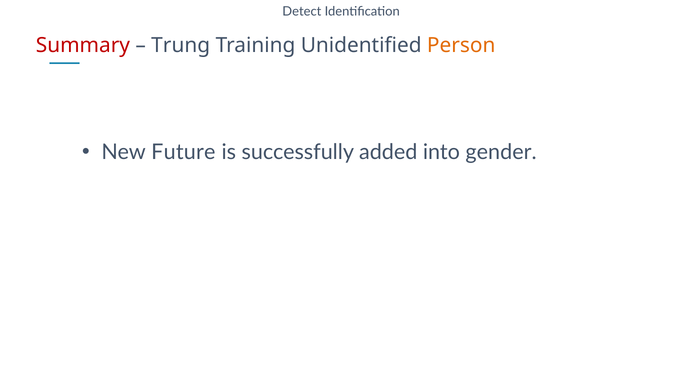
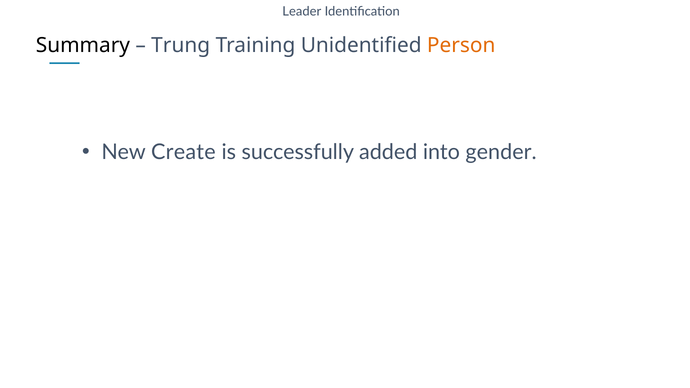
Detect: Detect -> Leader
Summary colour: red -> black
Future: Future -> Create
